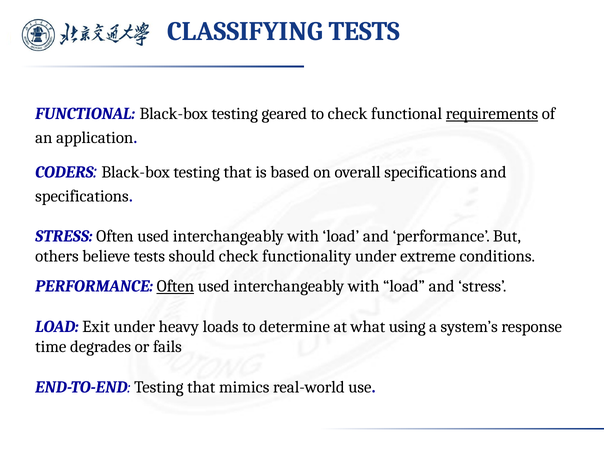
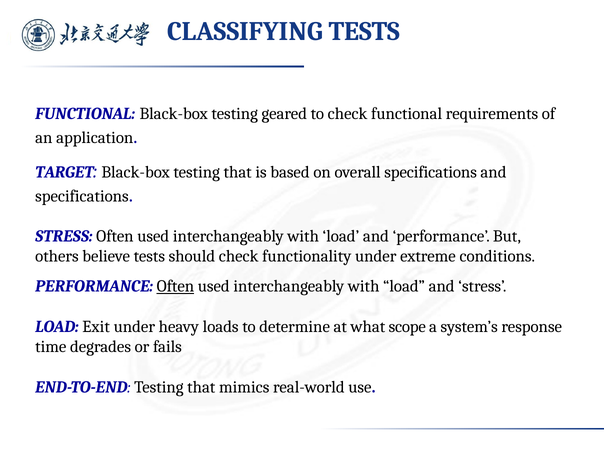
requirements underline: present -> none
CODERS: CODERS -> TARGET
using: using -> scope
